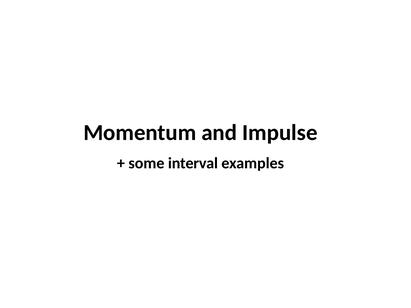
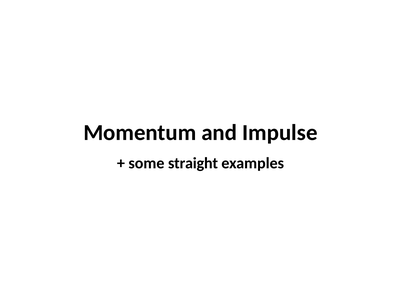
interval: interval -> straight
